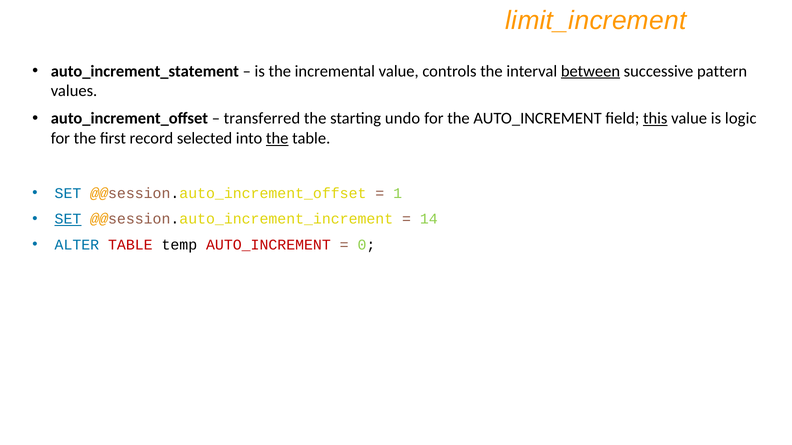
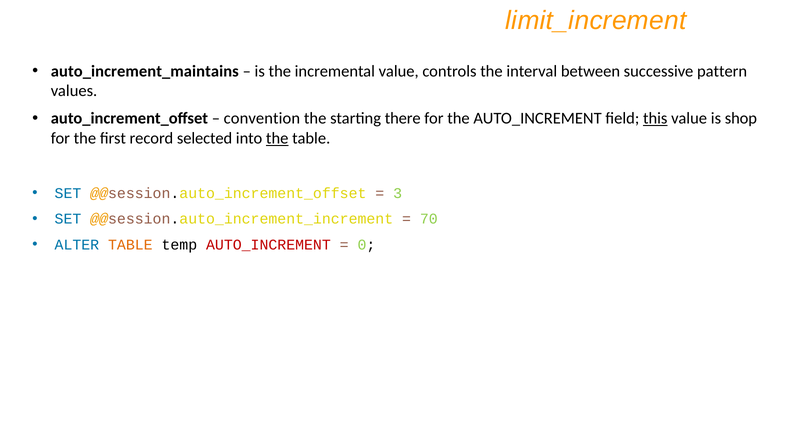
auto_increment_statement: auto_increment_statement -> auto_increment_maintains
between underline: present -> none
transferred: transferred -> convention
undo: undo -> there
logic: logic -> shop
1: 1 -> 3
SET at (68, 219) underline: present -> none
14: 14 -> 70
TABLE at (130, 245) colour: red -> orange
